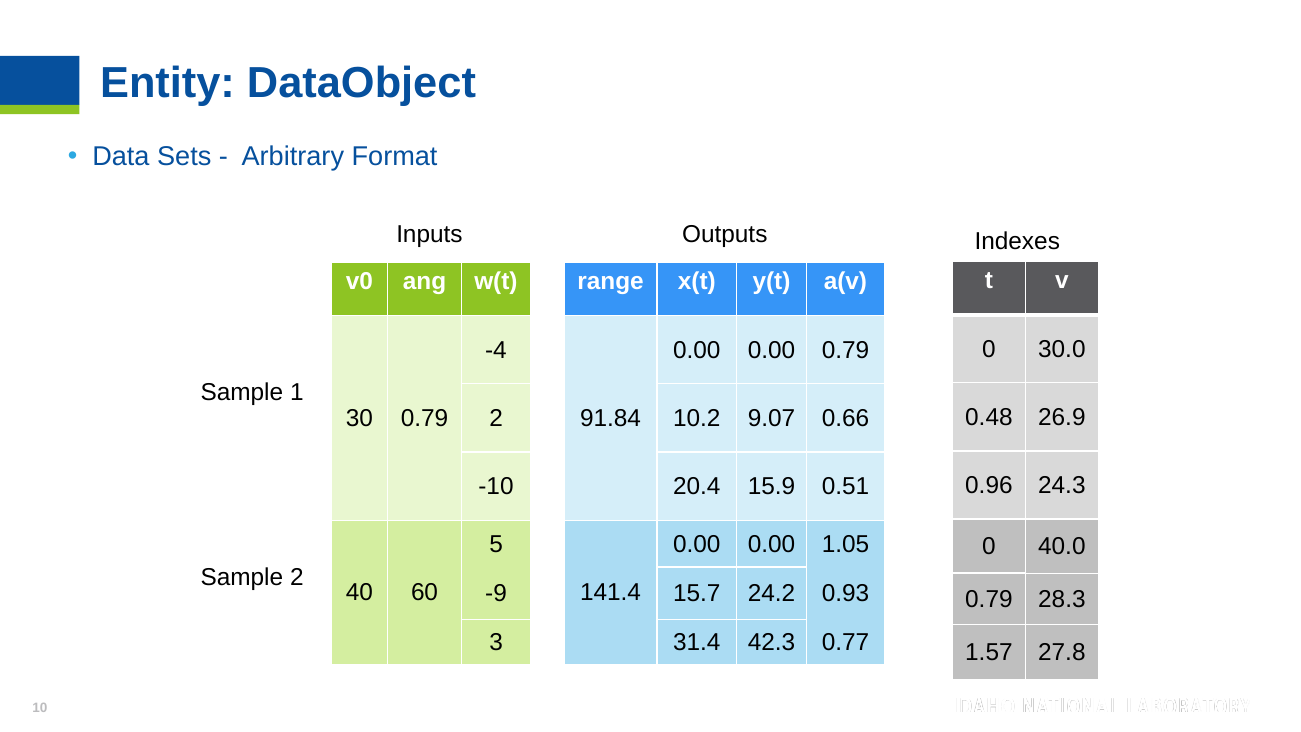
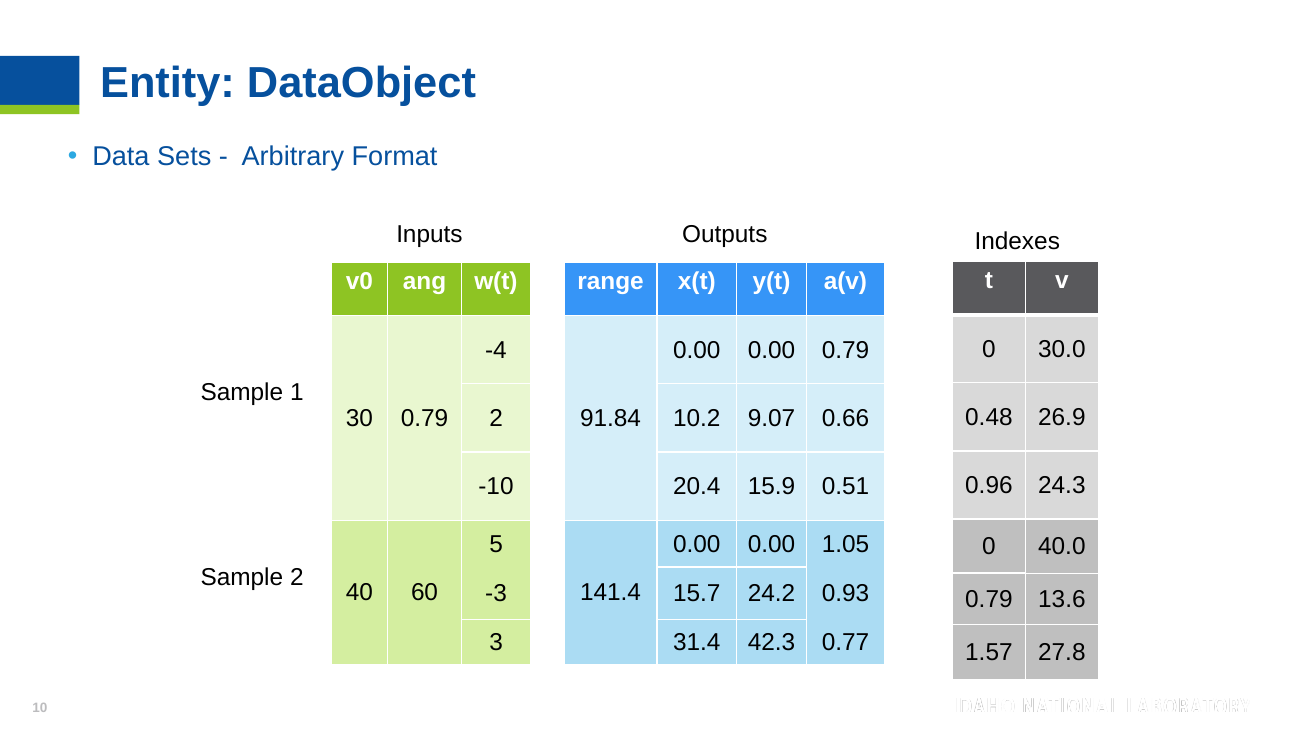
-9: -9 -> -3
28.3: 28.3 -> 13.6
